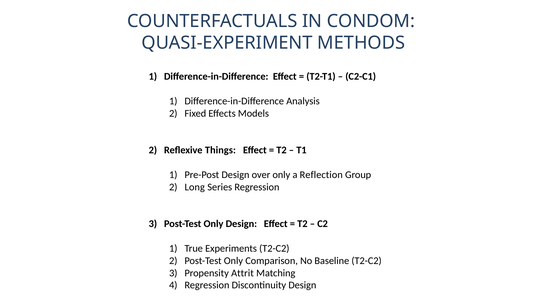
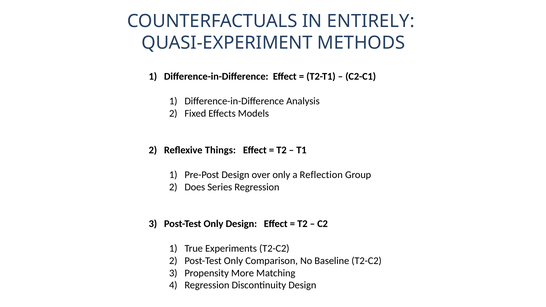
CONDOM: CONDOM -> ENTIRELY
Long: Long -> Does
Attrit: Attrit -> More
